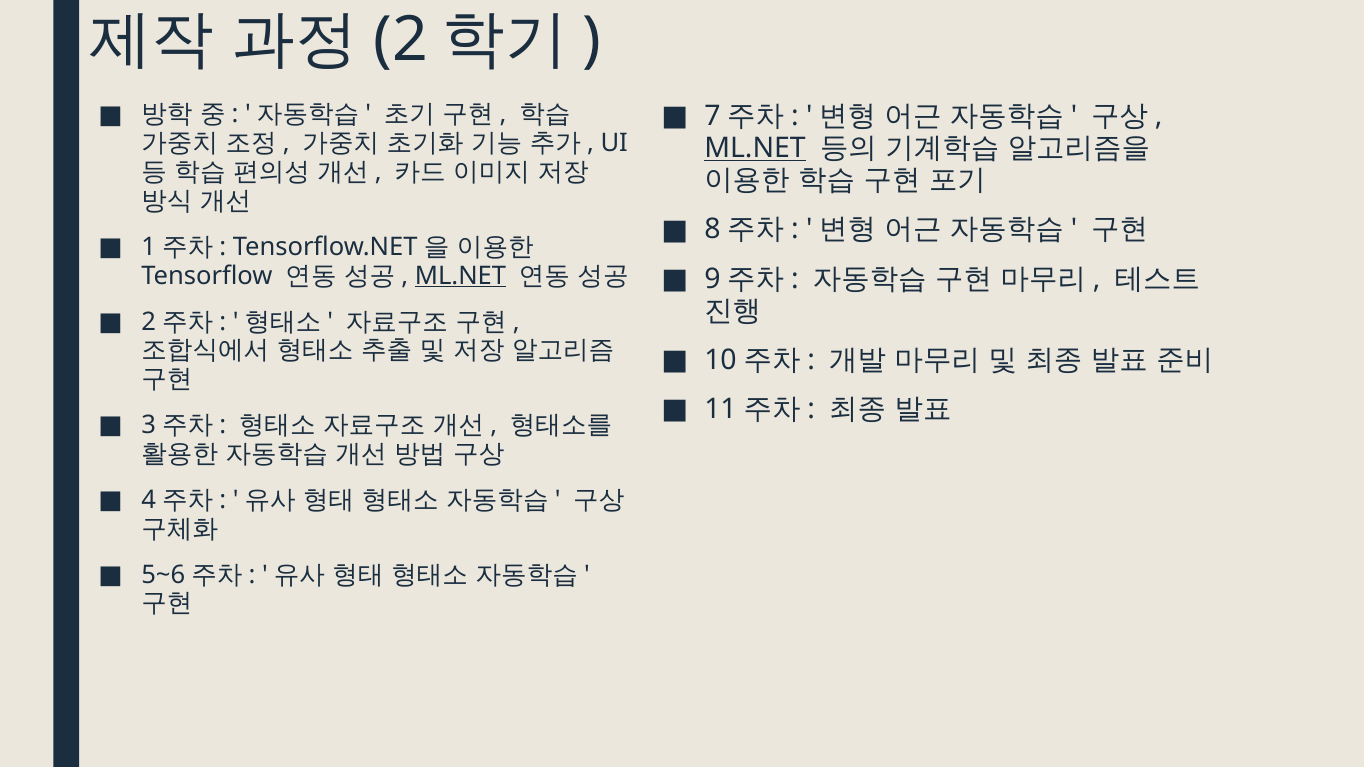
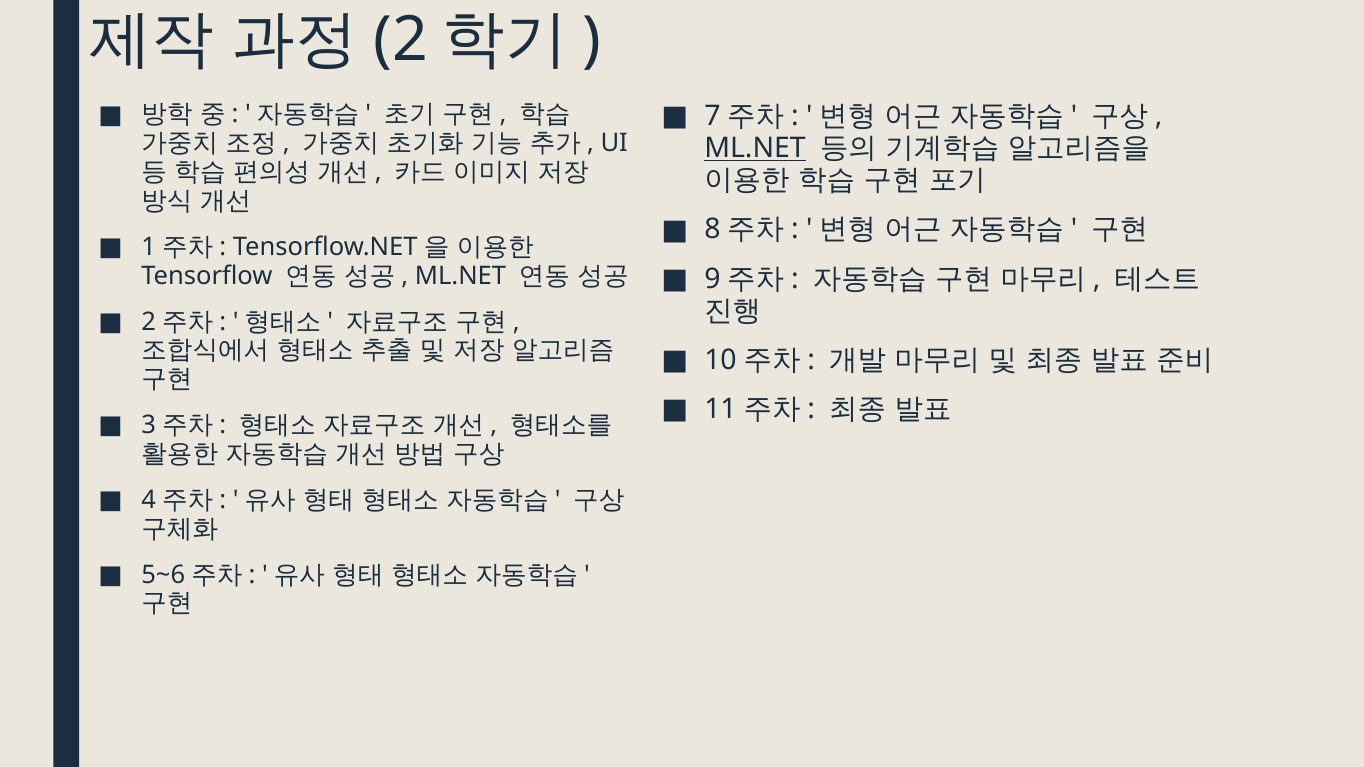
ML.NET at (460, 276) underline: present -> none
